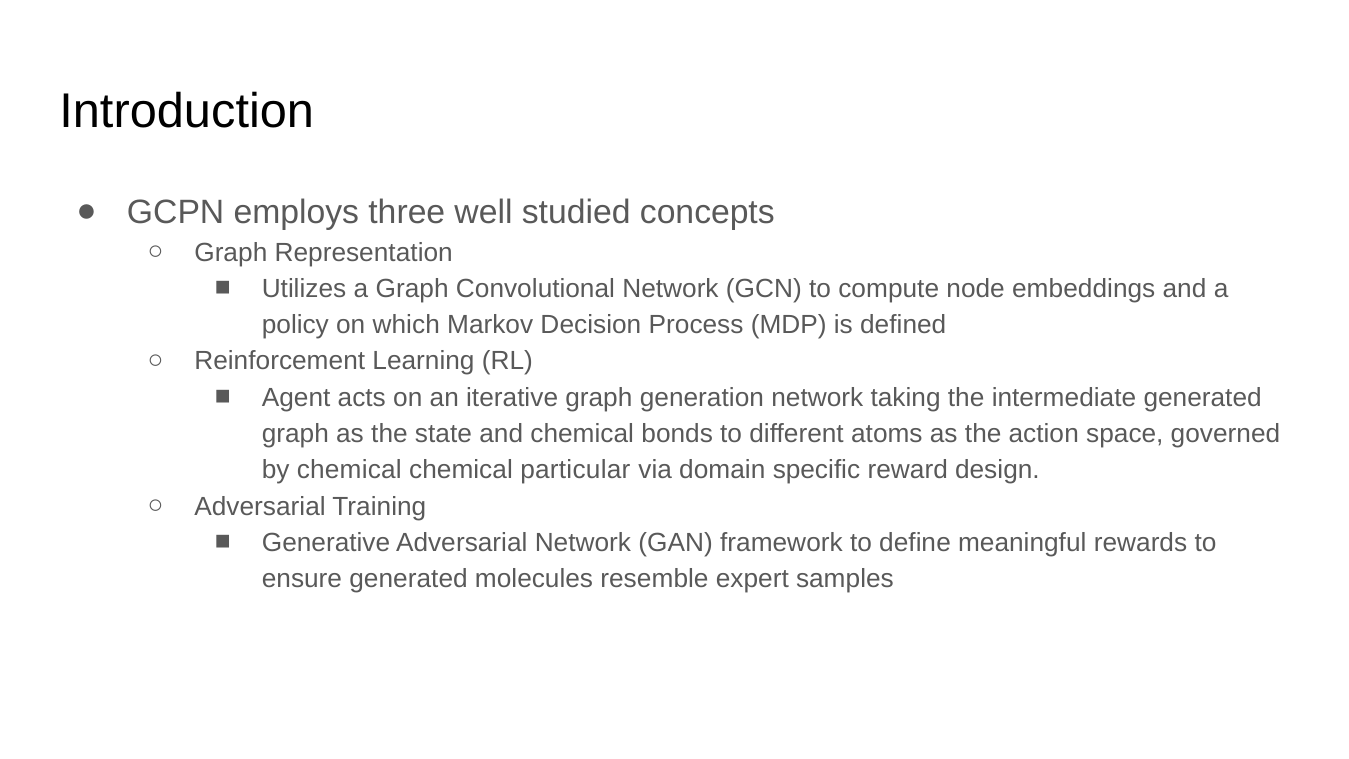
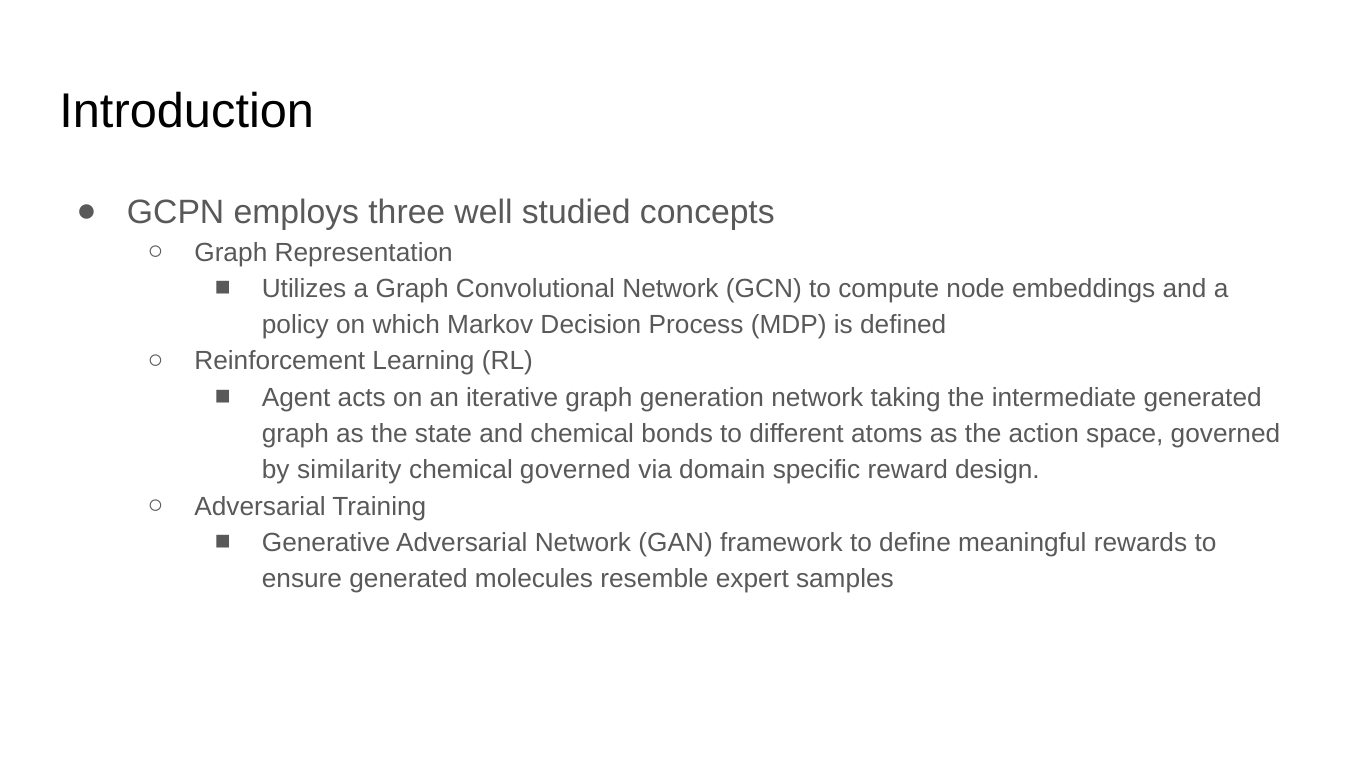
by chemical: chemical -> similarity
chemical particular: particular -> governed
